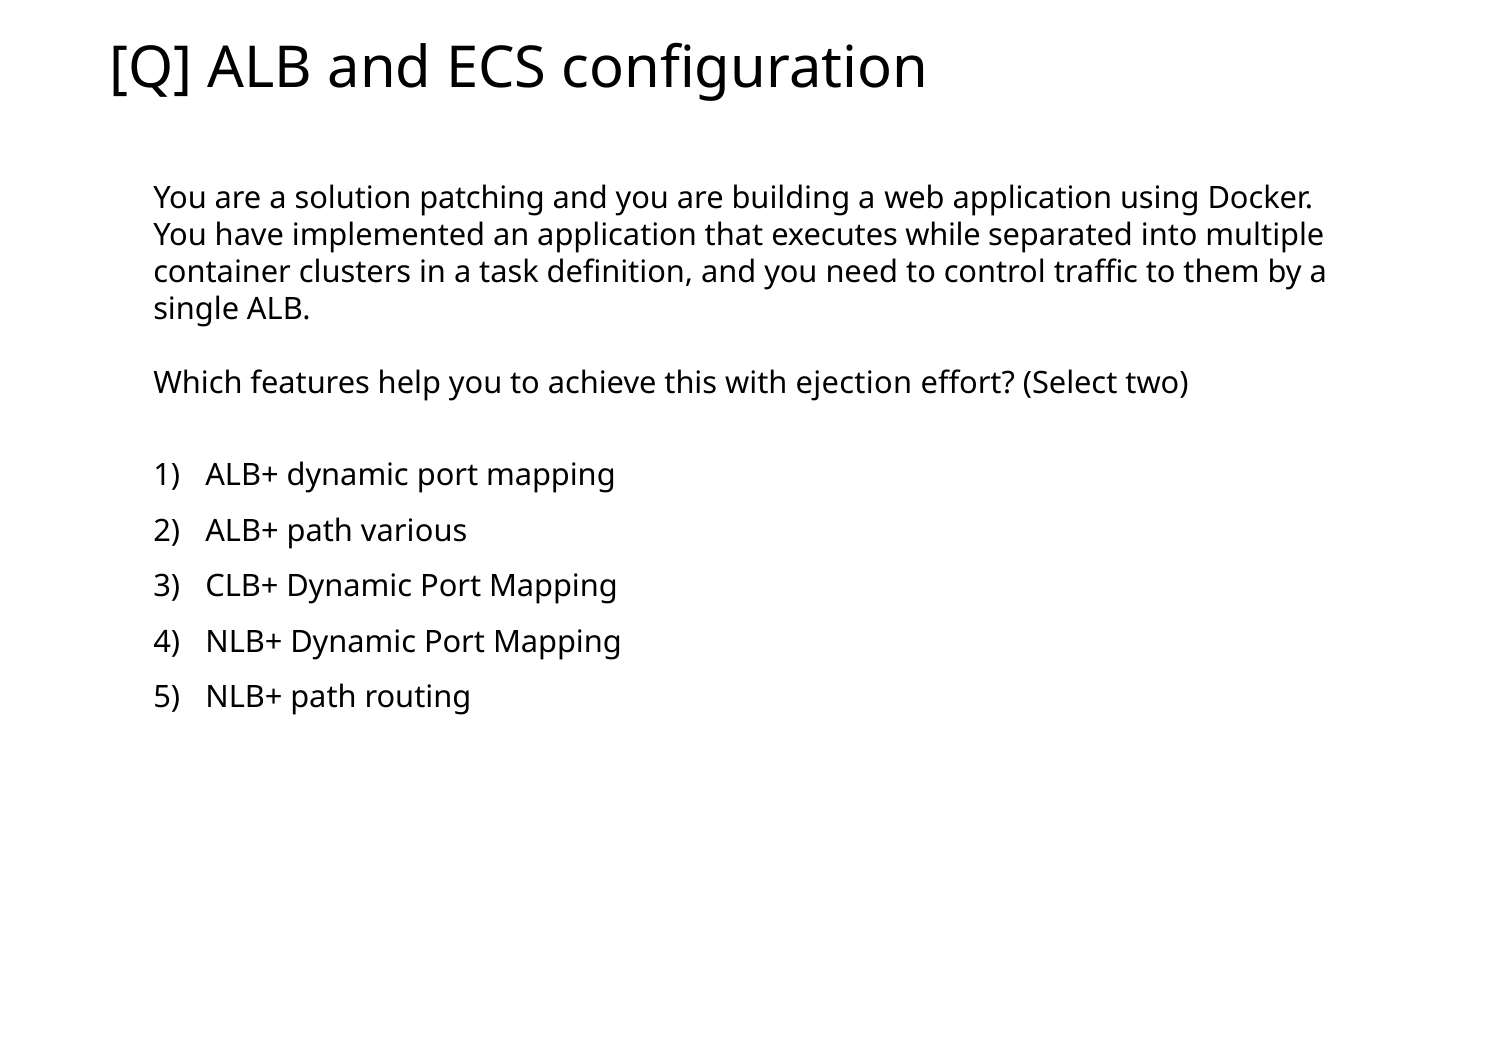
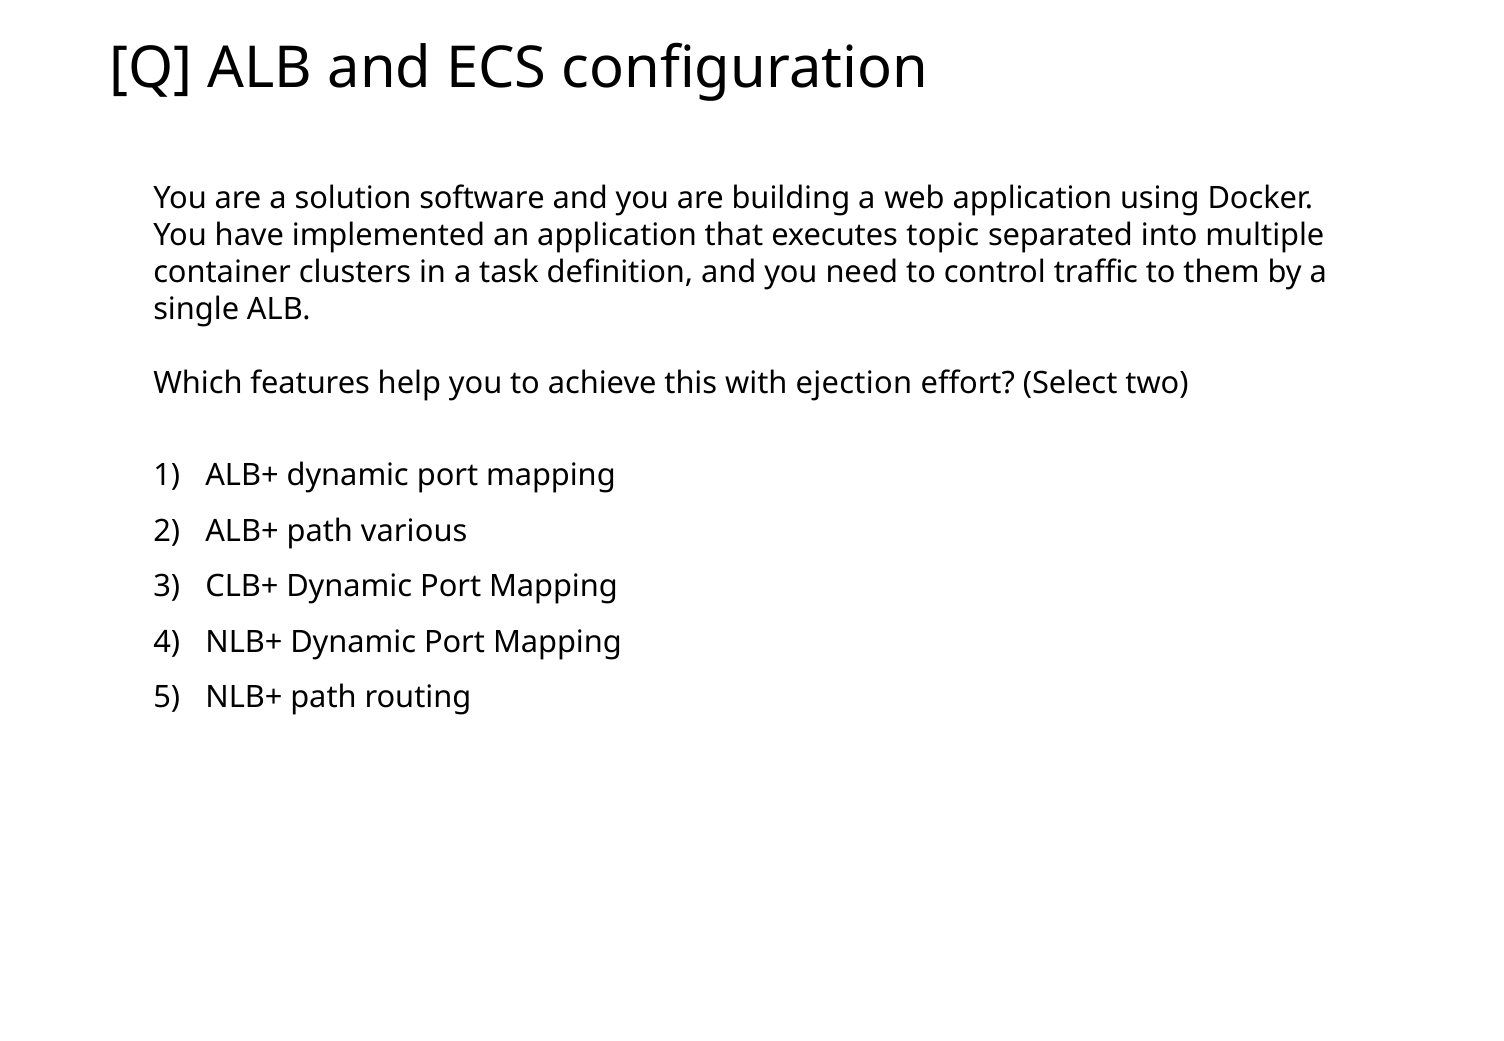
patching: patching -> software
while: while -> topic
